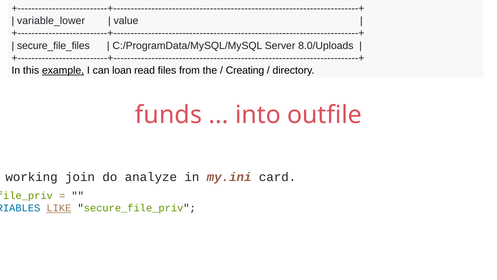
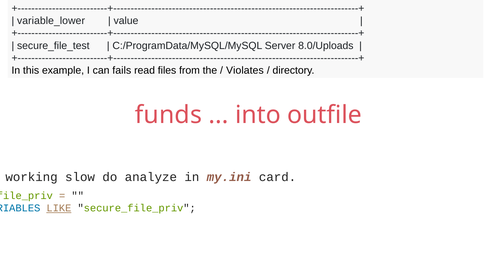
secure_file_files: secure_file_files -> secure_file_test
example underline: present -> none
loan: loan -> fails
Creating: Creating -> Violates
join: join -> slow
